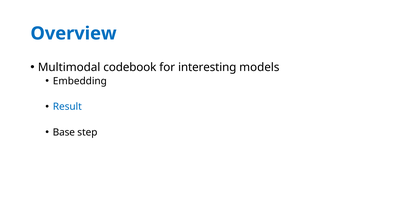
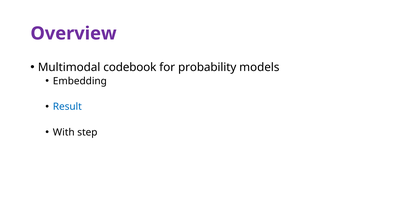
Overview colour: blue -> purple
interesting: interesting -> probability
Base: Base -> With
